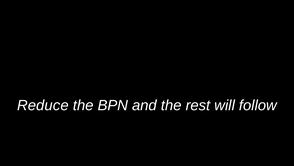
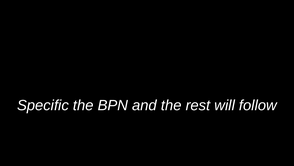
Reduce: Reduce -> Specific
